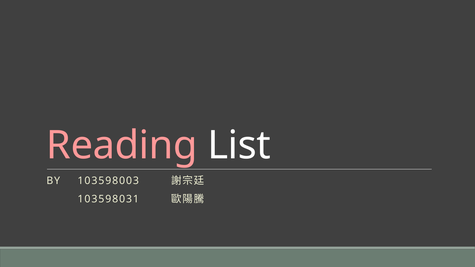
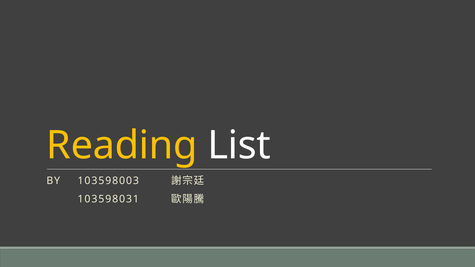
Reading colour: pink -> yellow
